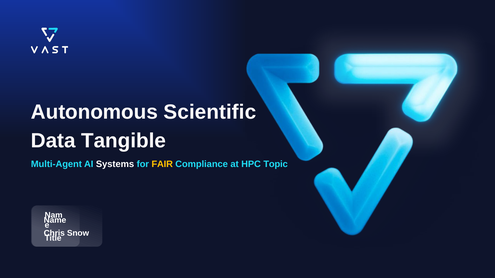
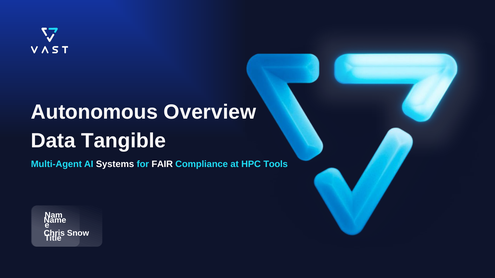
Scientific: Scientific -> Overview
FAIR colour: yellow -> white
Topic: Topic -> Tools
